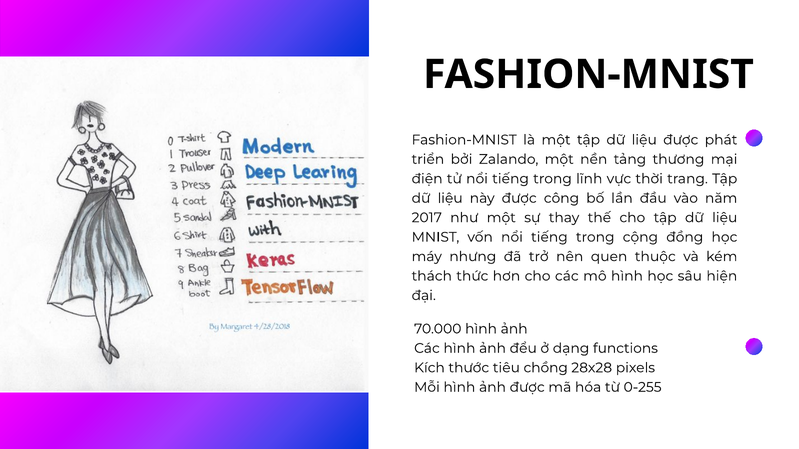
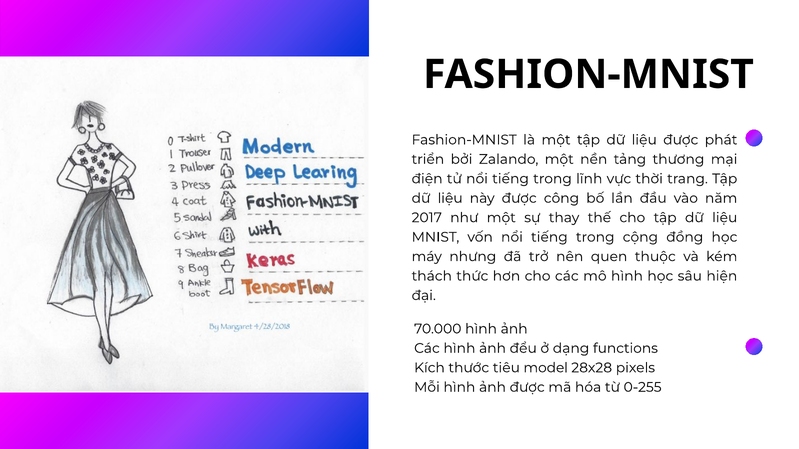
chồng: chồng -> model
